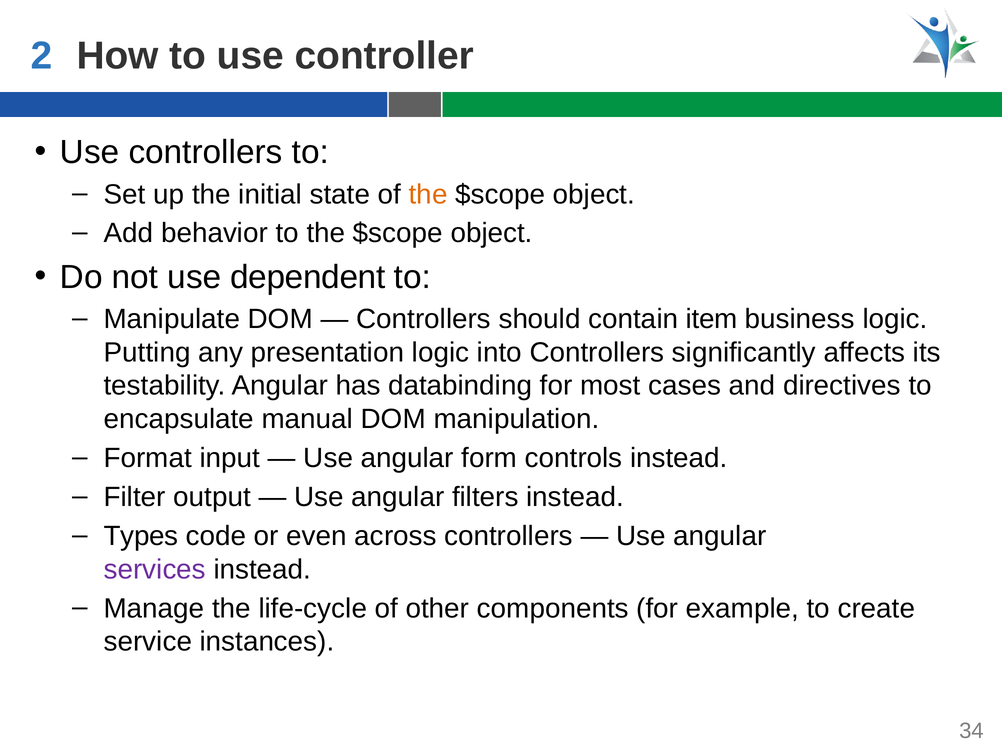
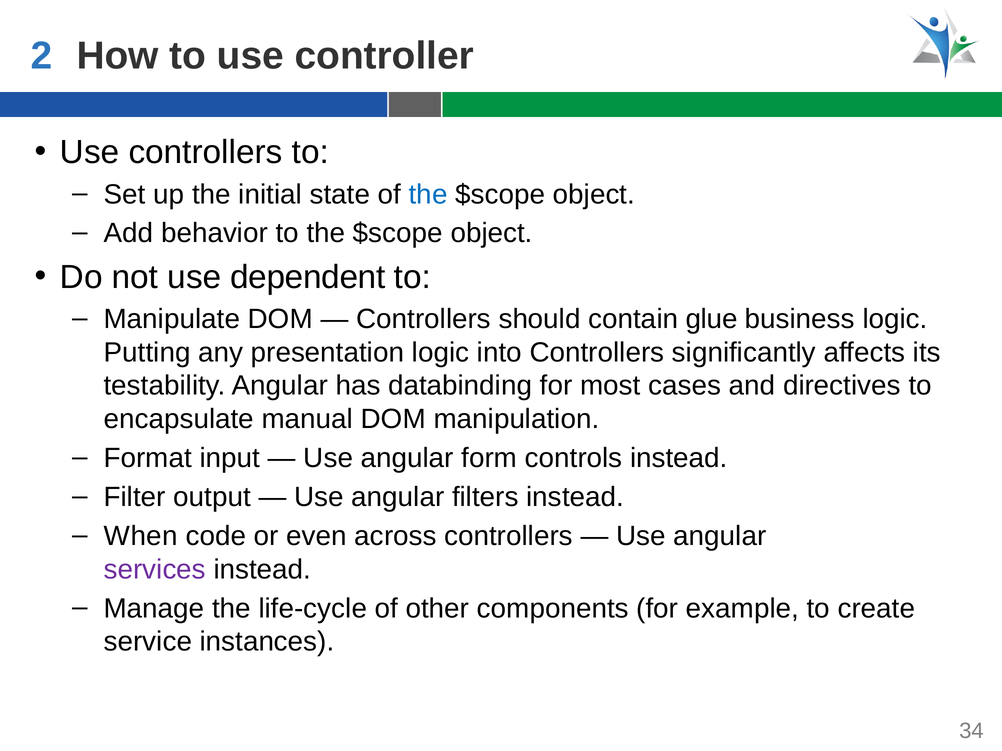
the at (428, 194) colour: orange -> blue
item: item -> glue
Types: Types -> When
